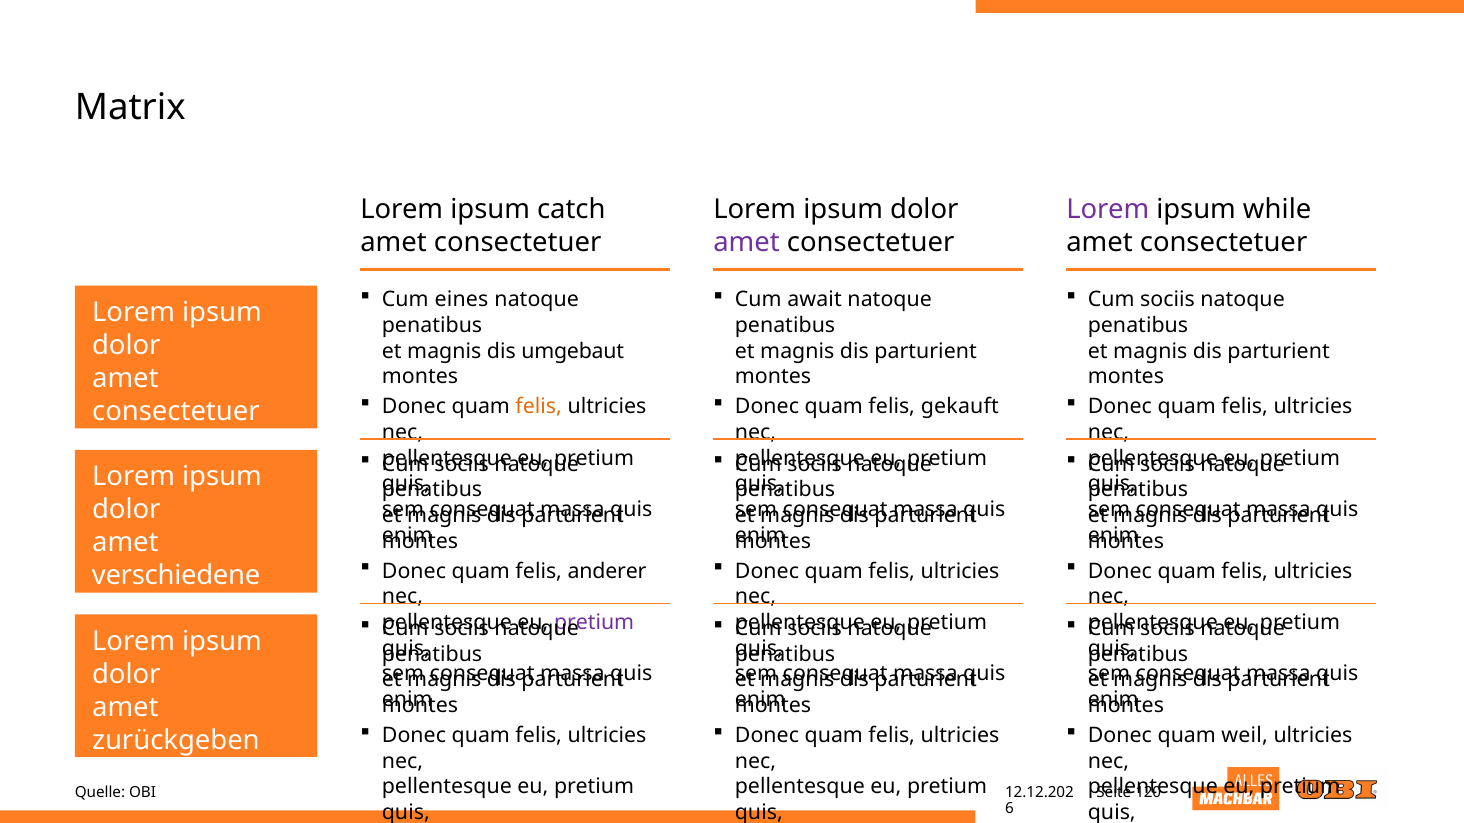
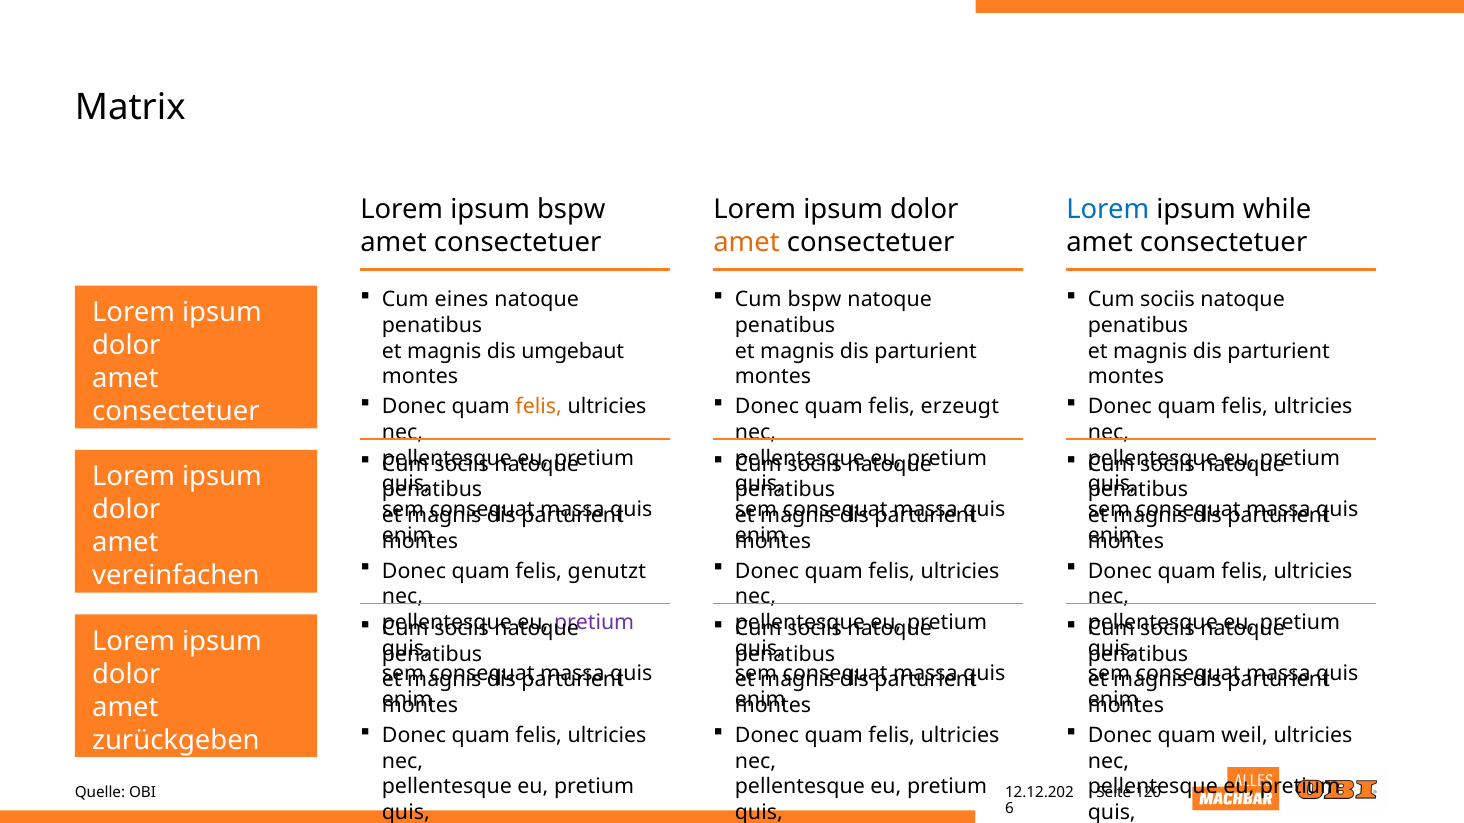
ipsum catch: catch -> bspw
Lorem at (1108, 210) colour: purple -> blue
amet at (747, 242) colour: purple -> orange
Cum await: await -> bspw
gekauft: gekauft -> erzeugt
anderer: anderer -> genutzt
verschiedene: verschiedene -> vereinfachen
